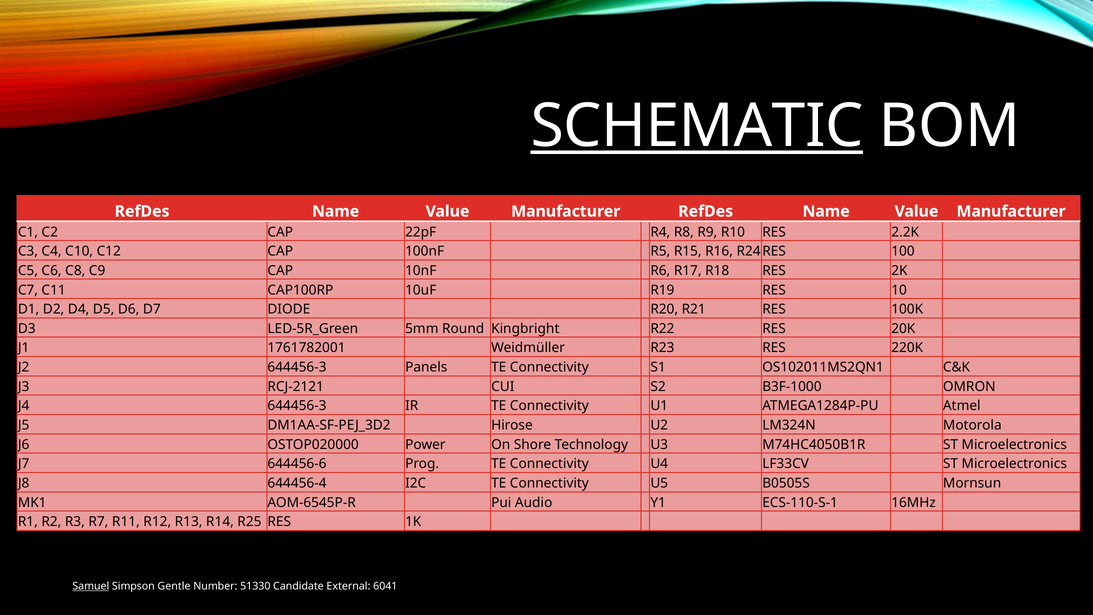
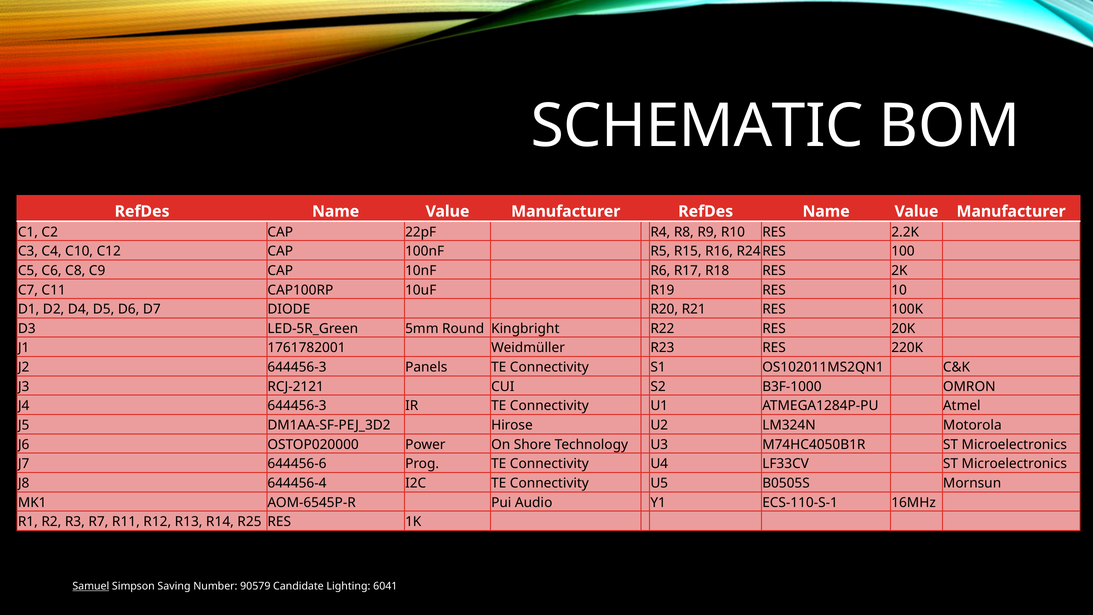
SCHEMATIC underline: present -> none
Gentle: Gentle -> Saving
51330: 51330 -> 90579
External: External -> Lighting
